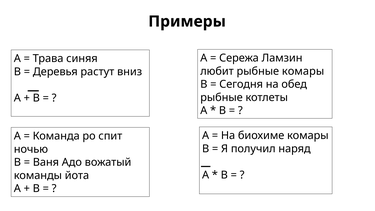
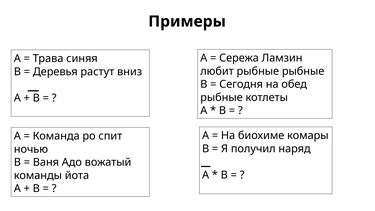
рыбные комары: комары -> рыбные
